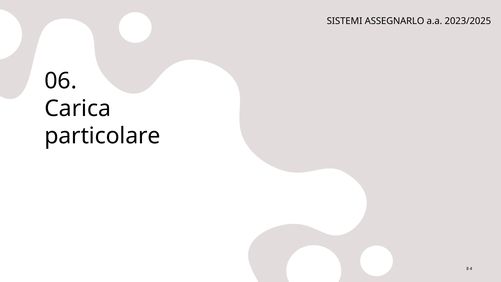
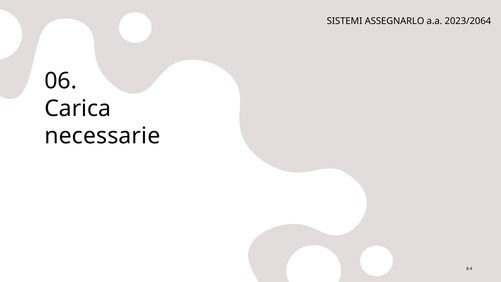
2023/2025: 2023/2025 -> 2023/2064
particolare: particolare -> necessarie
